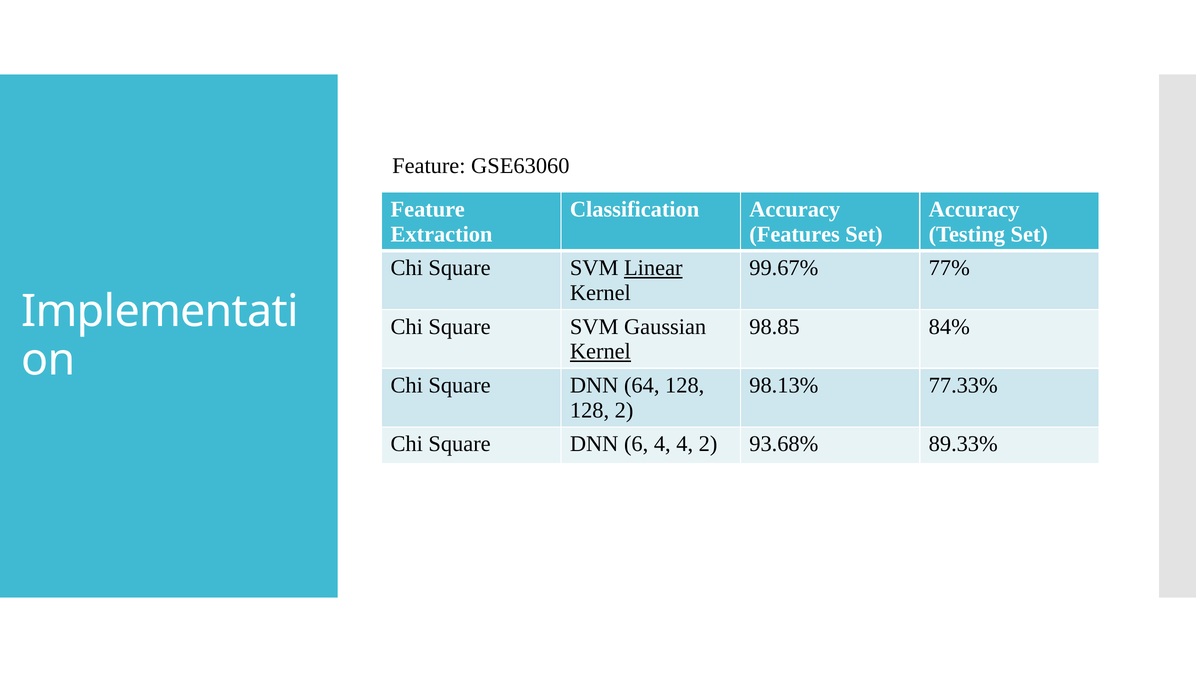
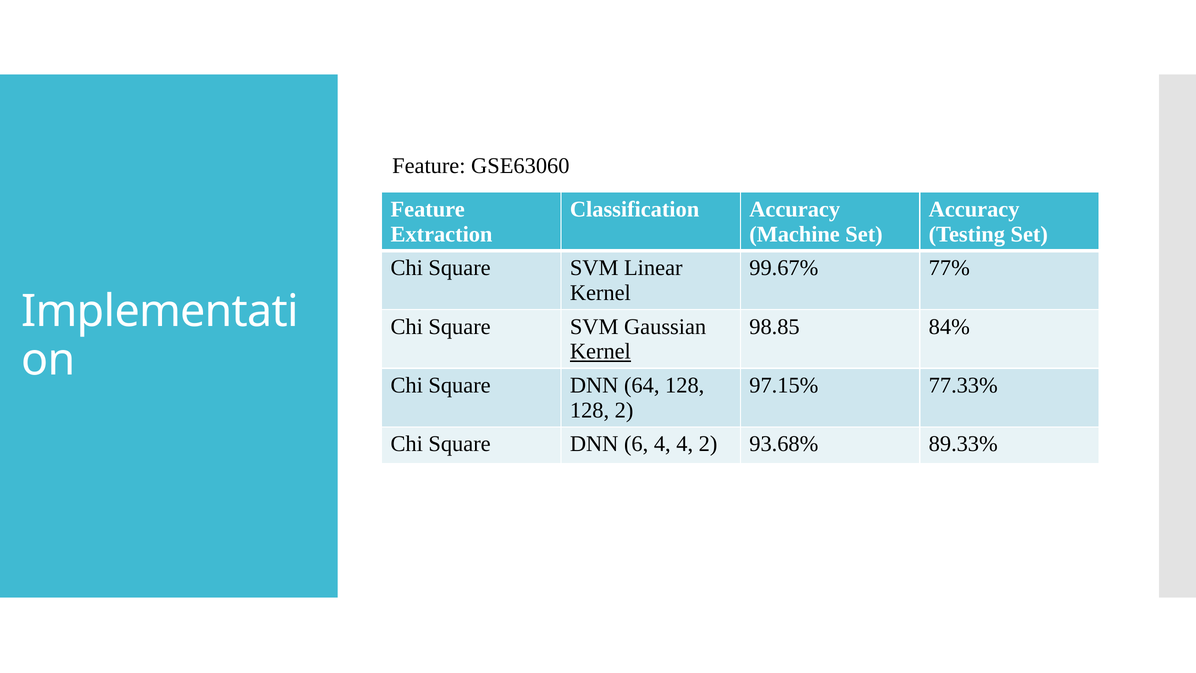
Features: Features -> Machine
Linear underline: present -> none
98.13%: 98.13% -> 97.15%
